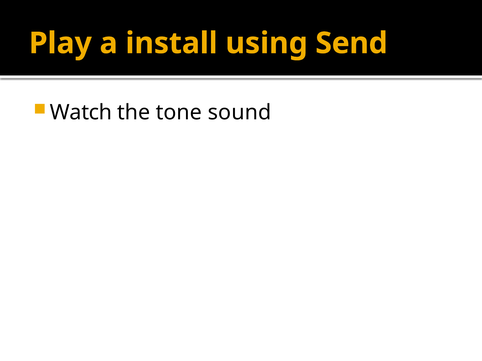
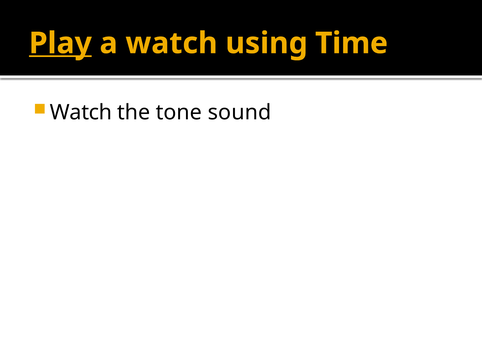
Play underline: none -> present
a install: install -> watch
Send: Send -> Time
